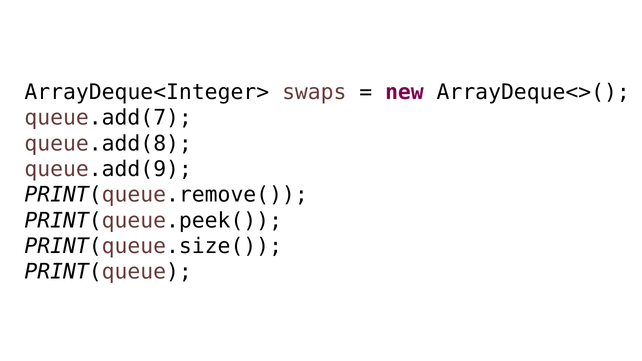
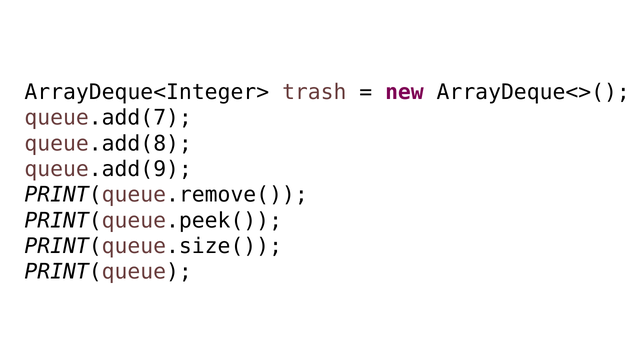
swaps: swaps -> trash
